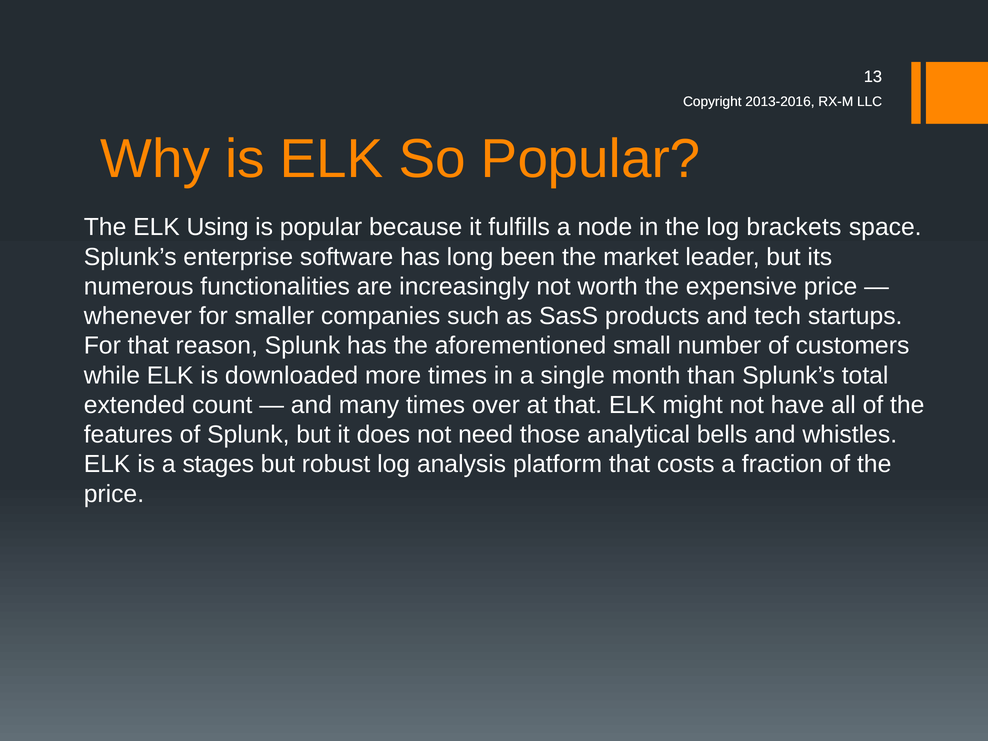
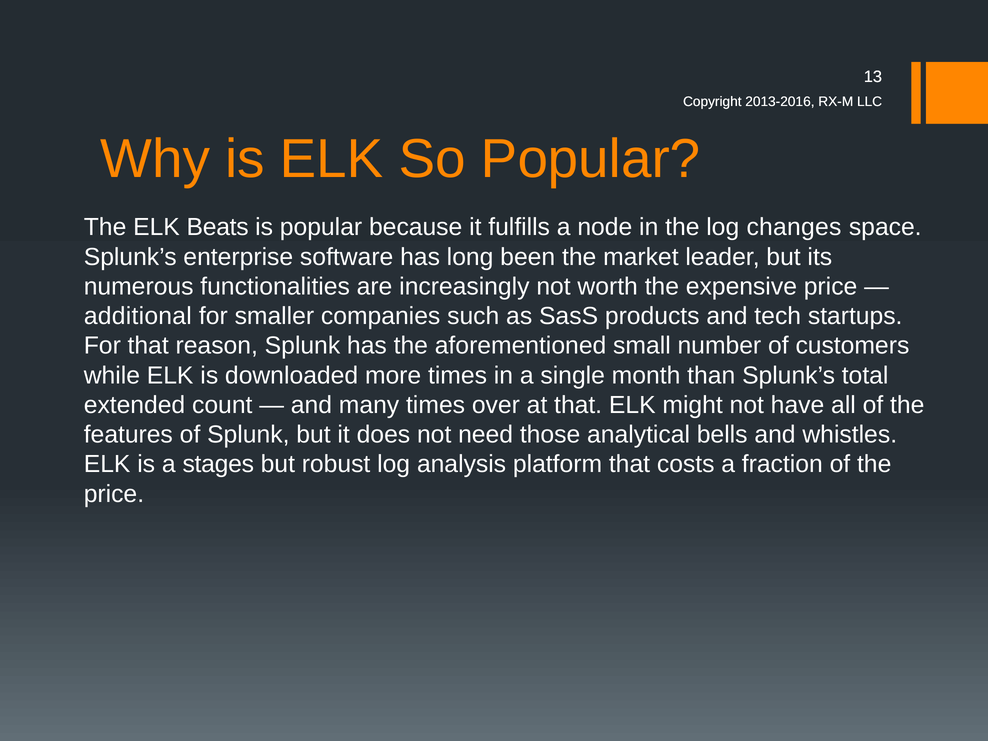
Using: Using -> Beats
brackets: brackets -> changes
whenever: whenever -> additional
